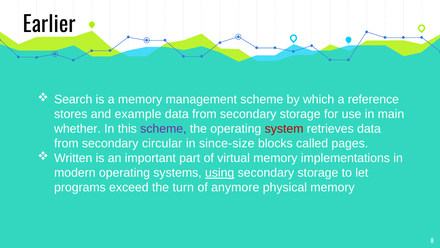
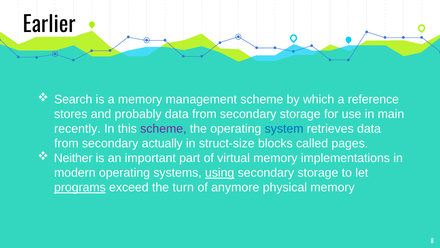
example: example -> probably
whether: whether -> recently
system colour: red -> blue
circular: circular -> actually
since-size: since-size -> struct-size
Written: Written -> Neither
programs underline: none -> present
